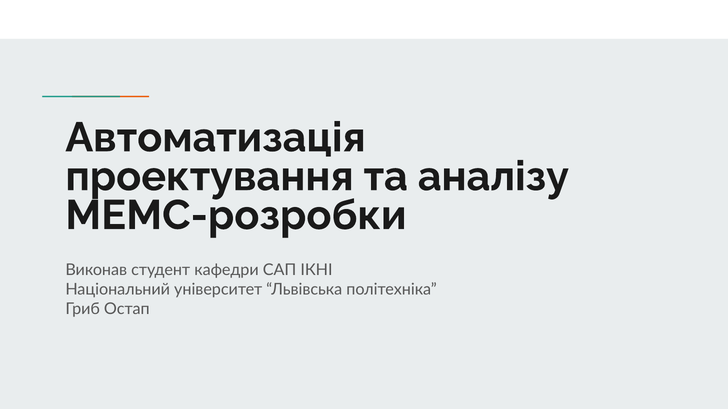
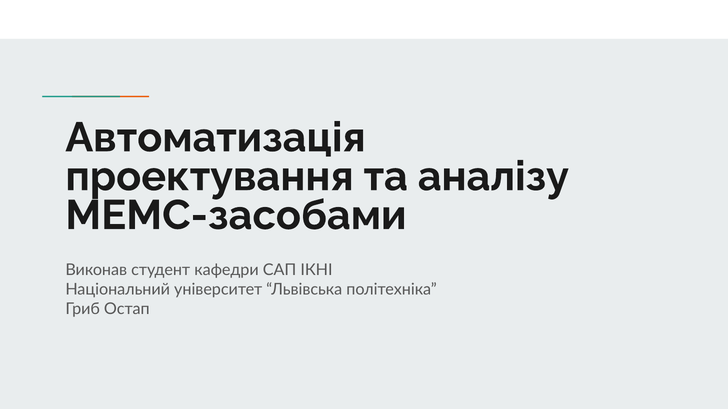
МЕМС-розробки: МЕМС-розробки -> МЕМС-засобами
